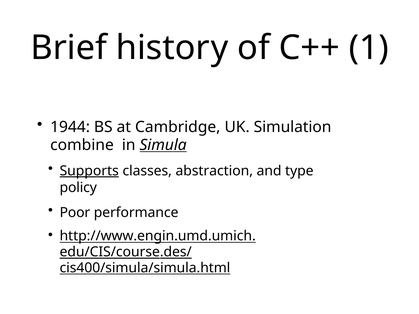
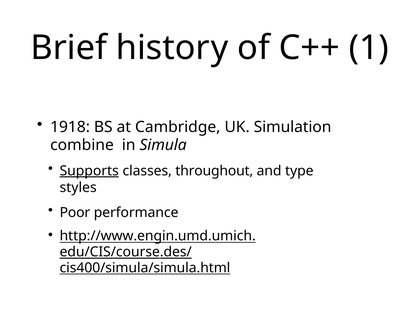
1944: 1944 -> 1918
Simula underline: present -> none
abstraction: abstraction -> throughout
policy: policy -> styles
